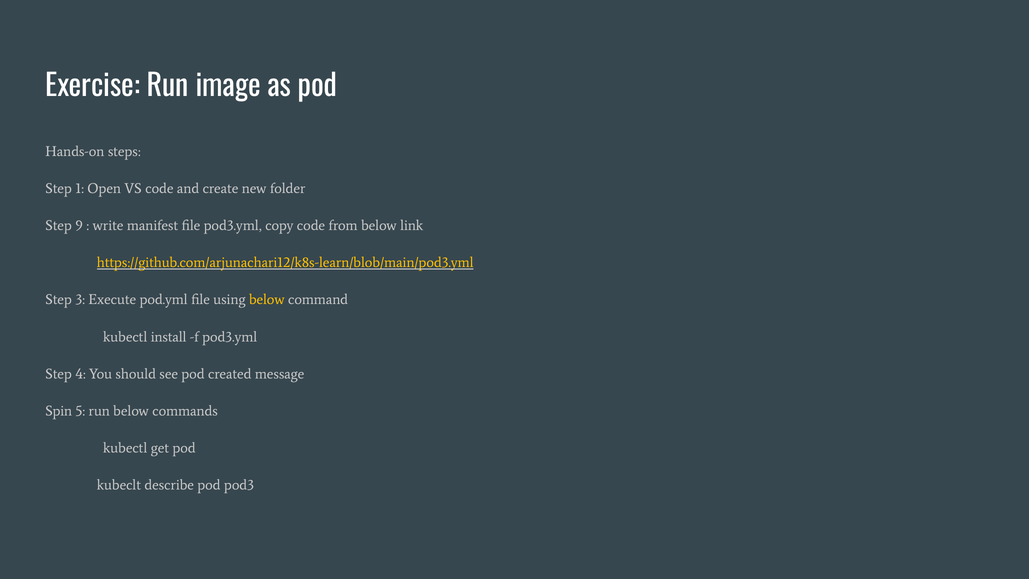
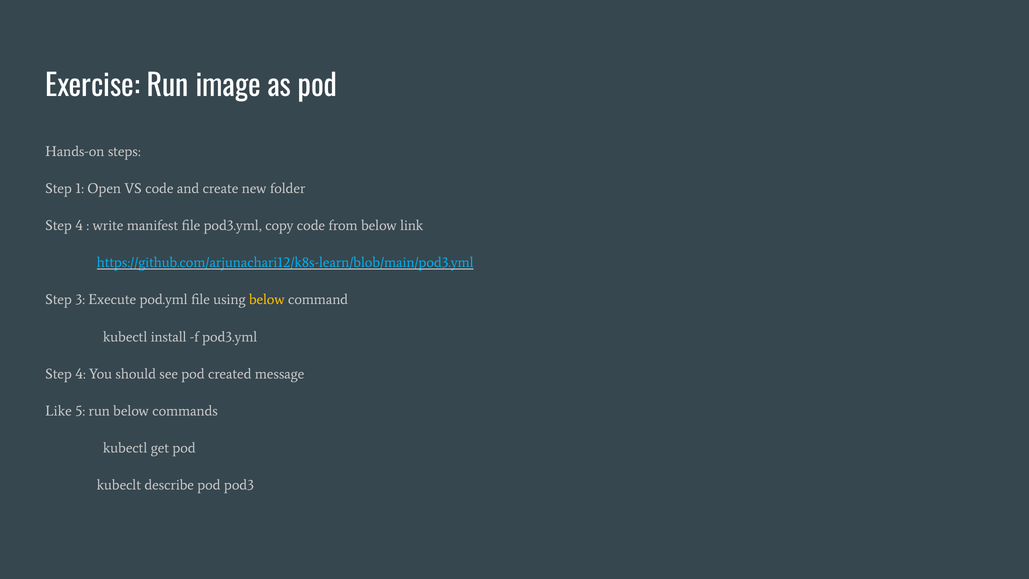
9 at (79, 226): 9 -> 4
https://github.com/arjunachari12/k8s-learn/blob/main/pod3.yml colour: yellow -> light blue
Spin: Spin -> Like
